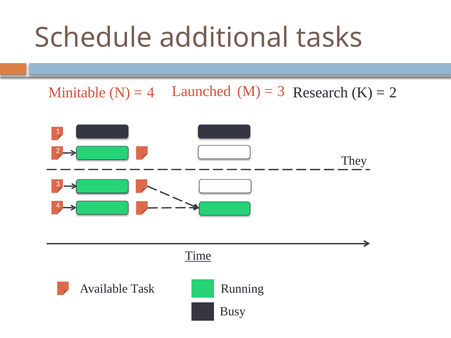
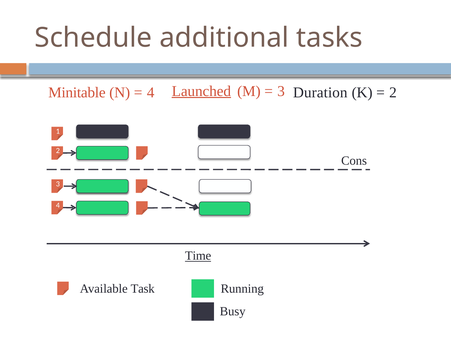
Launched underline: none -> present
Research: Research -> Duration
They: They -> Cons
